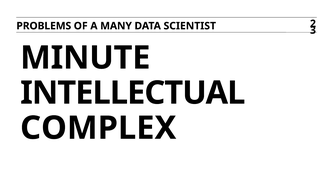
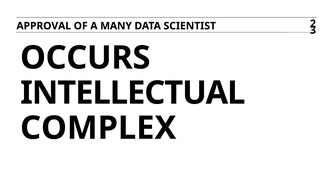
PROBLEMS: PROBLEMS -> APPROVAL
MINUTE: MINUTE -> OCCURS
